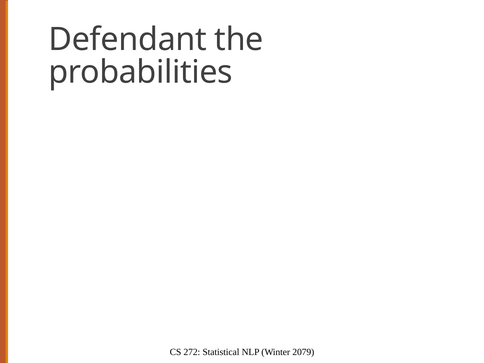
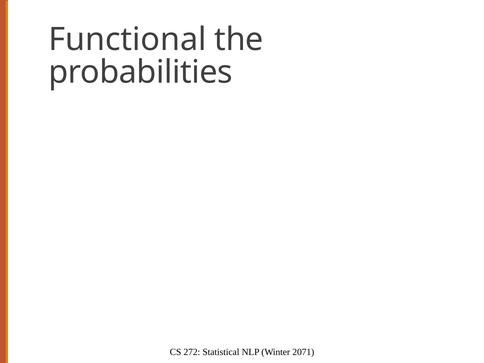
Defendant: Defendant -> Functional
2079: 2079 -> 2071
